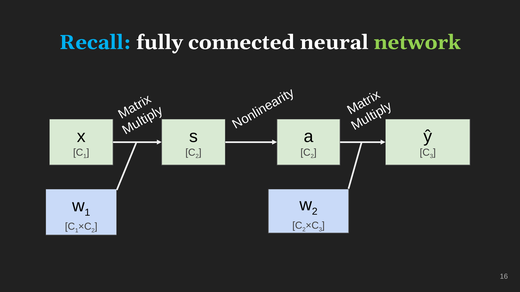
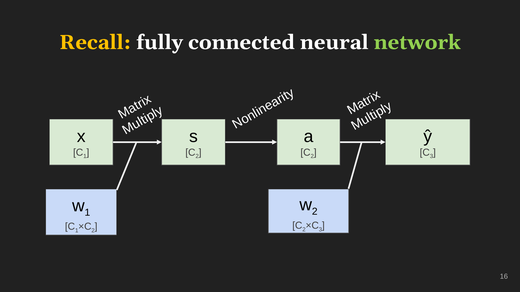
Recall colour: light blue -> yellow
